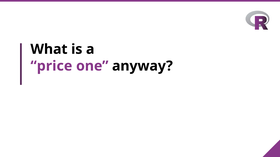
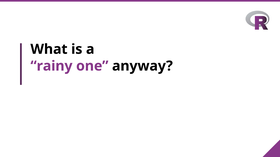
price: price -> rainy
